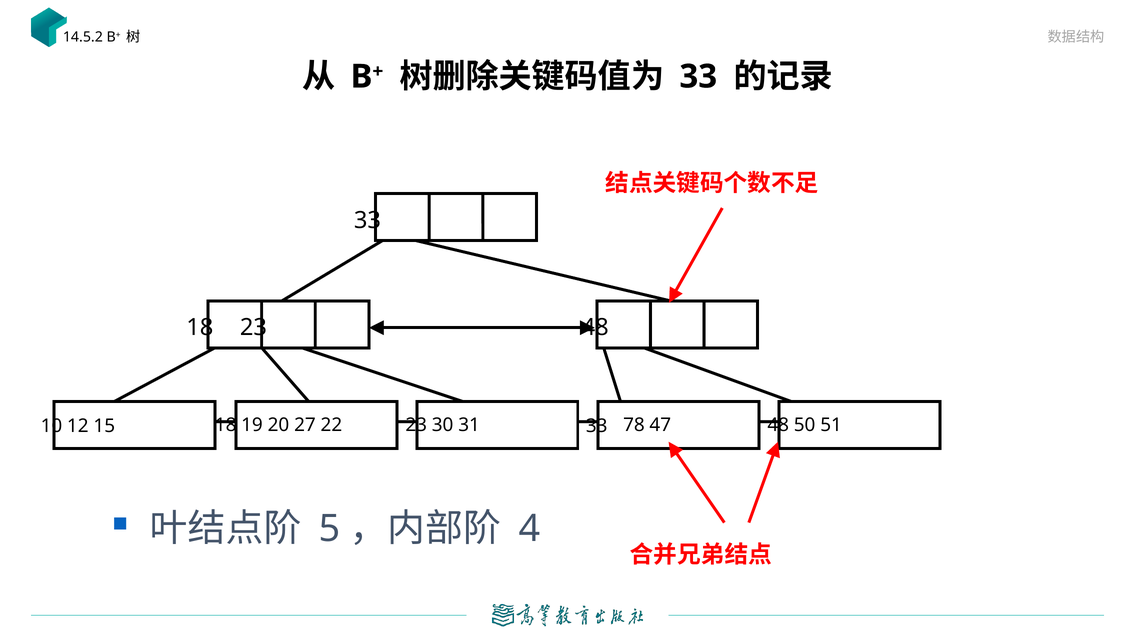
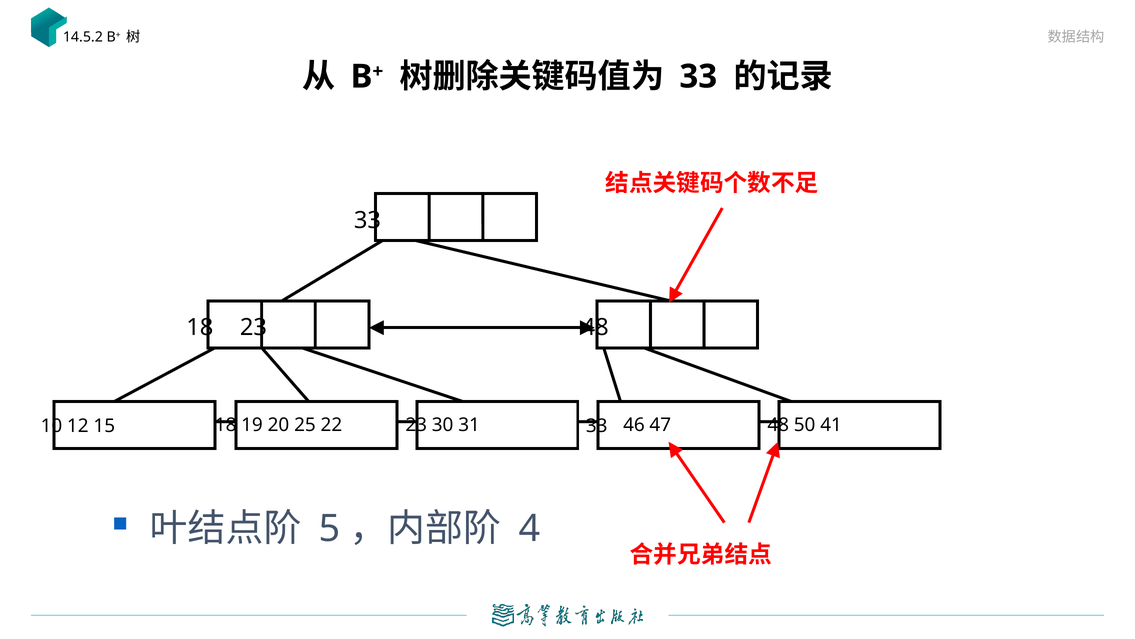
27: 27 -> 25
78: 78 -> 46
51: 51 -> 41
